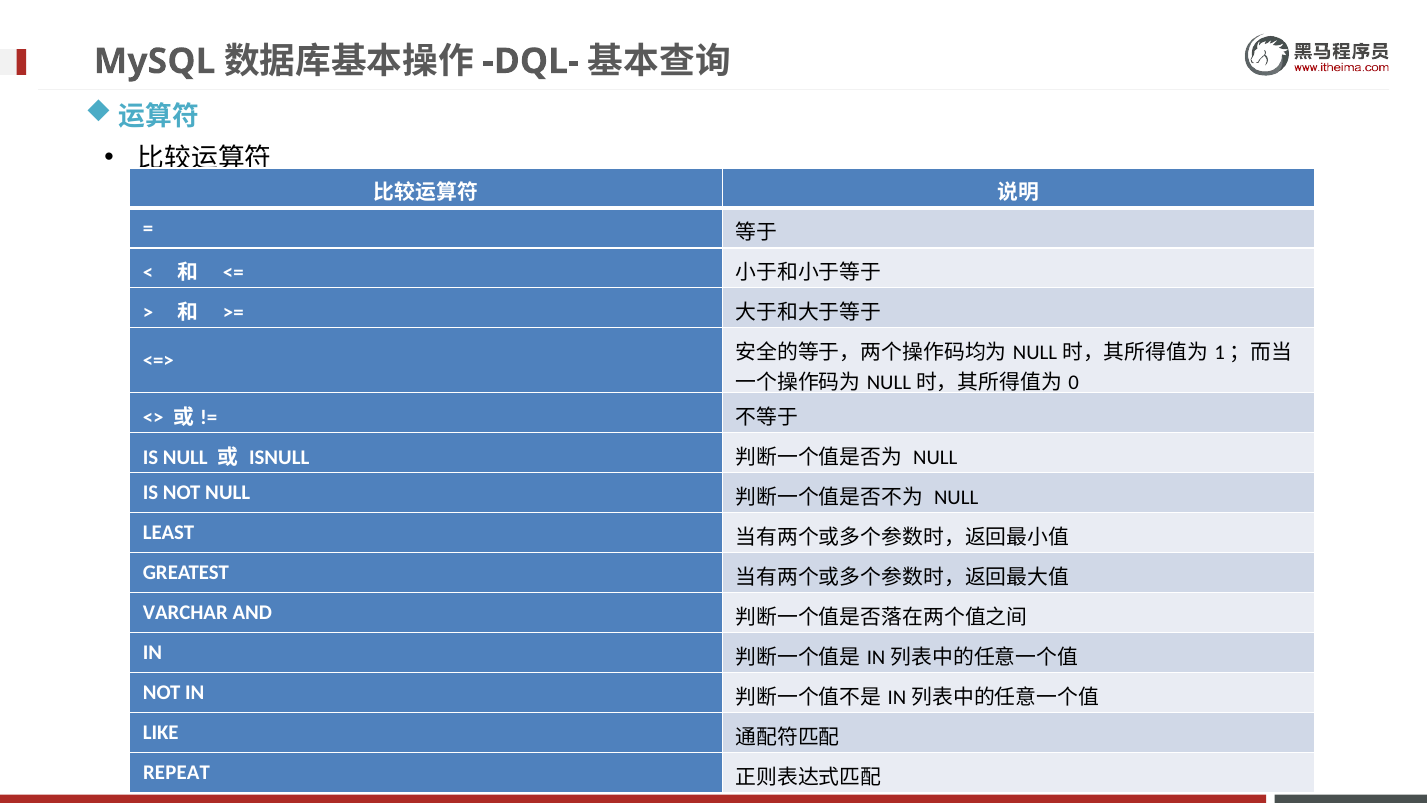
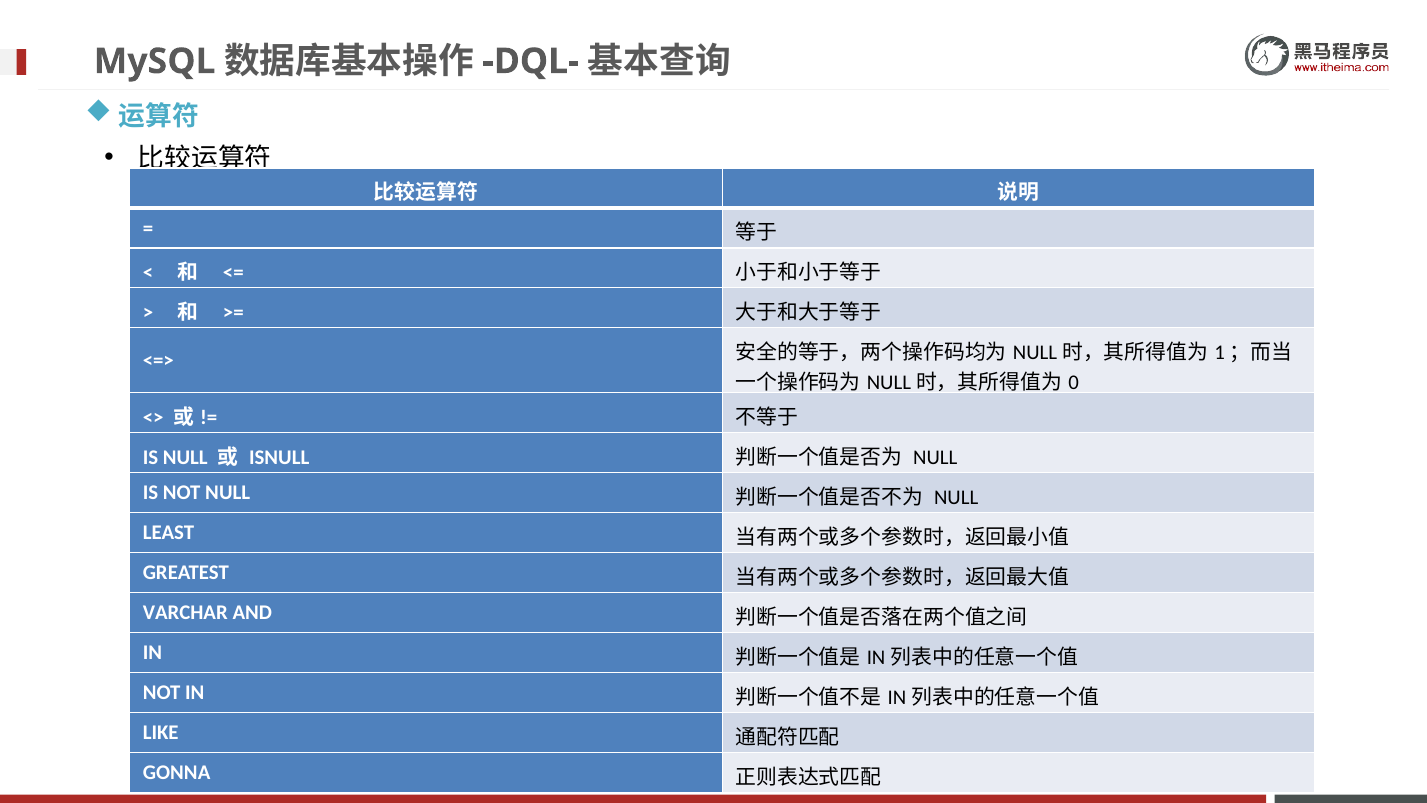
REPEAT: REPEAT -> GONNA
